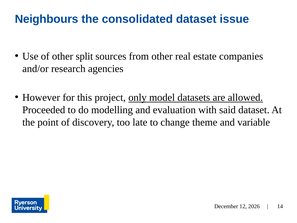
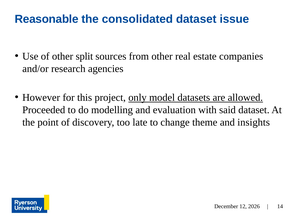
Neighbours: Neighbours -> Reasonable
variable: variable -> insights
